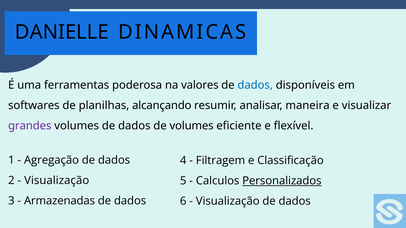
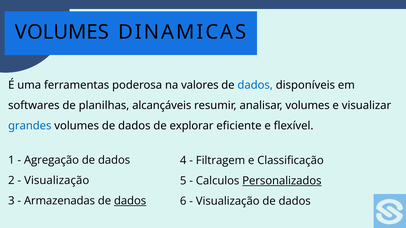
DANIELLE at (62, 32): DANIELLE -> VOLUMES
alcançando: alcançando -> alcançáveis
analisar maneira: maneira -> volumes
grandes colour: purple -> blue
de volumes: volumes -> explorar
dados at (130, 201) underline: none -> present
